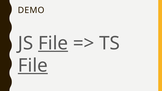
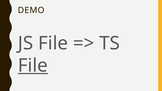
File at (53, 43) underline: present -> none
